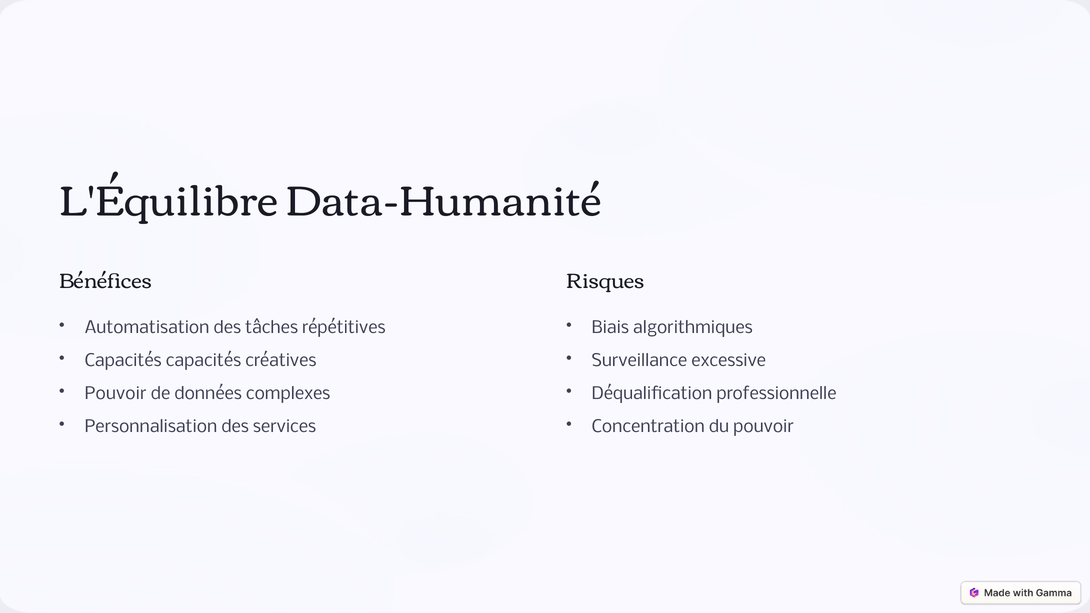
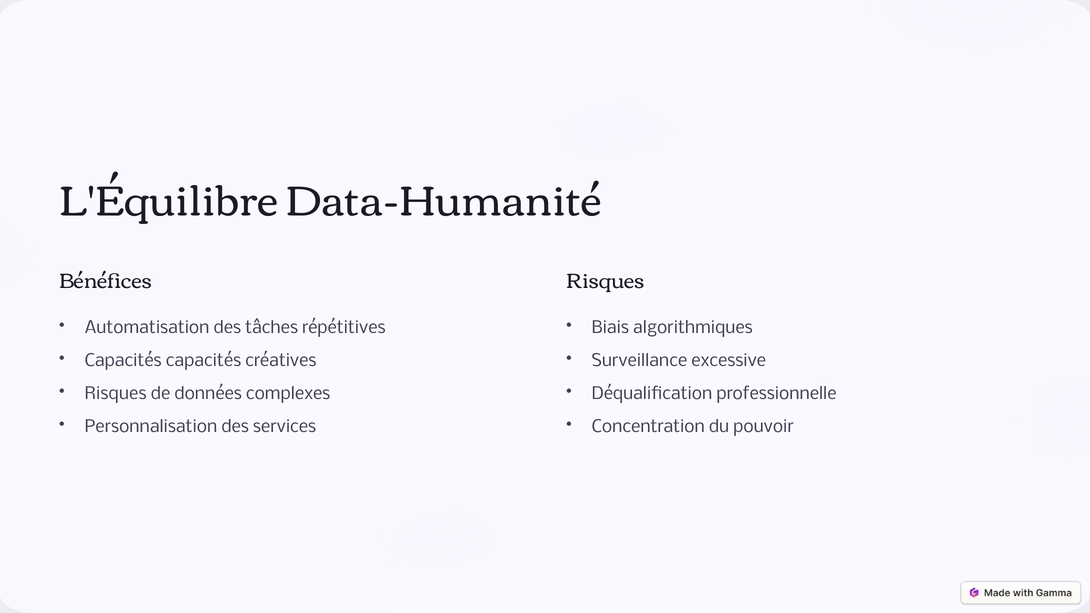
Pouvoir at (116, 394): Pouvoir -> Risques
